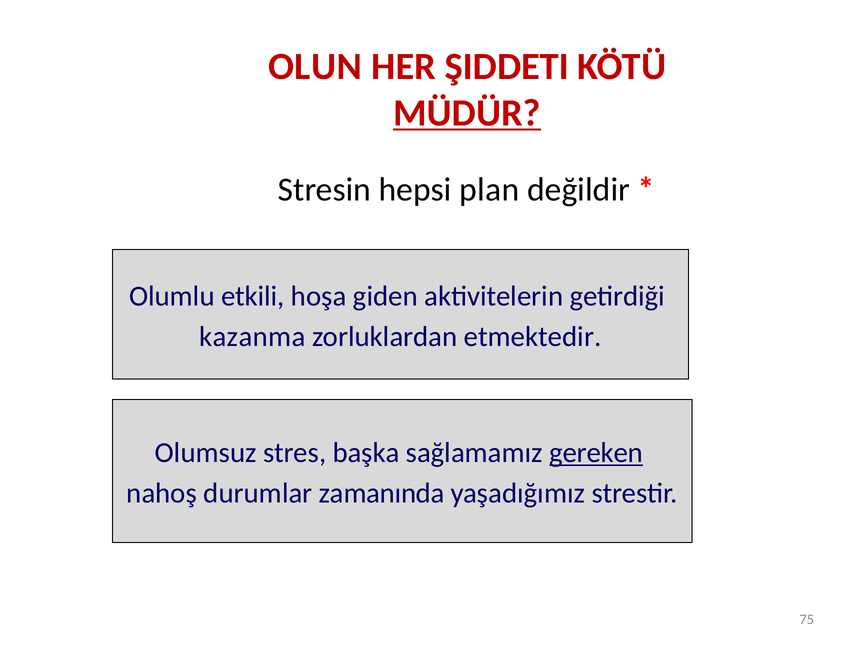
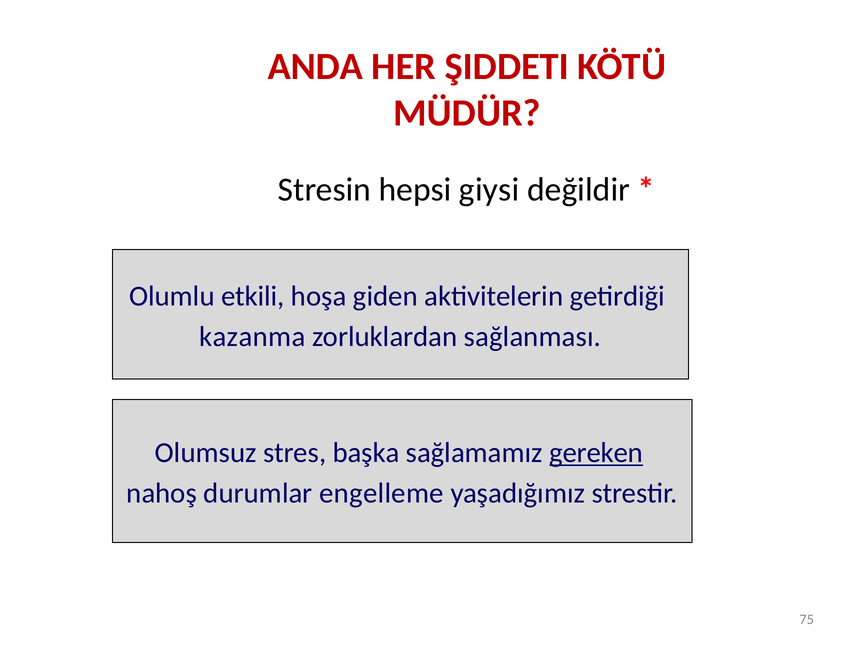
OLUN: OLUN -> ANDA
MÜDÜR underline: present -> none
plan: plan -> giysi
etmektedir: etmektedir -> sağlanması
zamanında: zamanında -> engelleme
